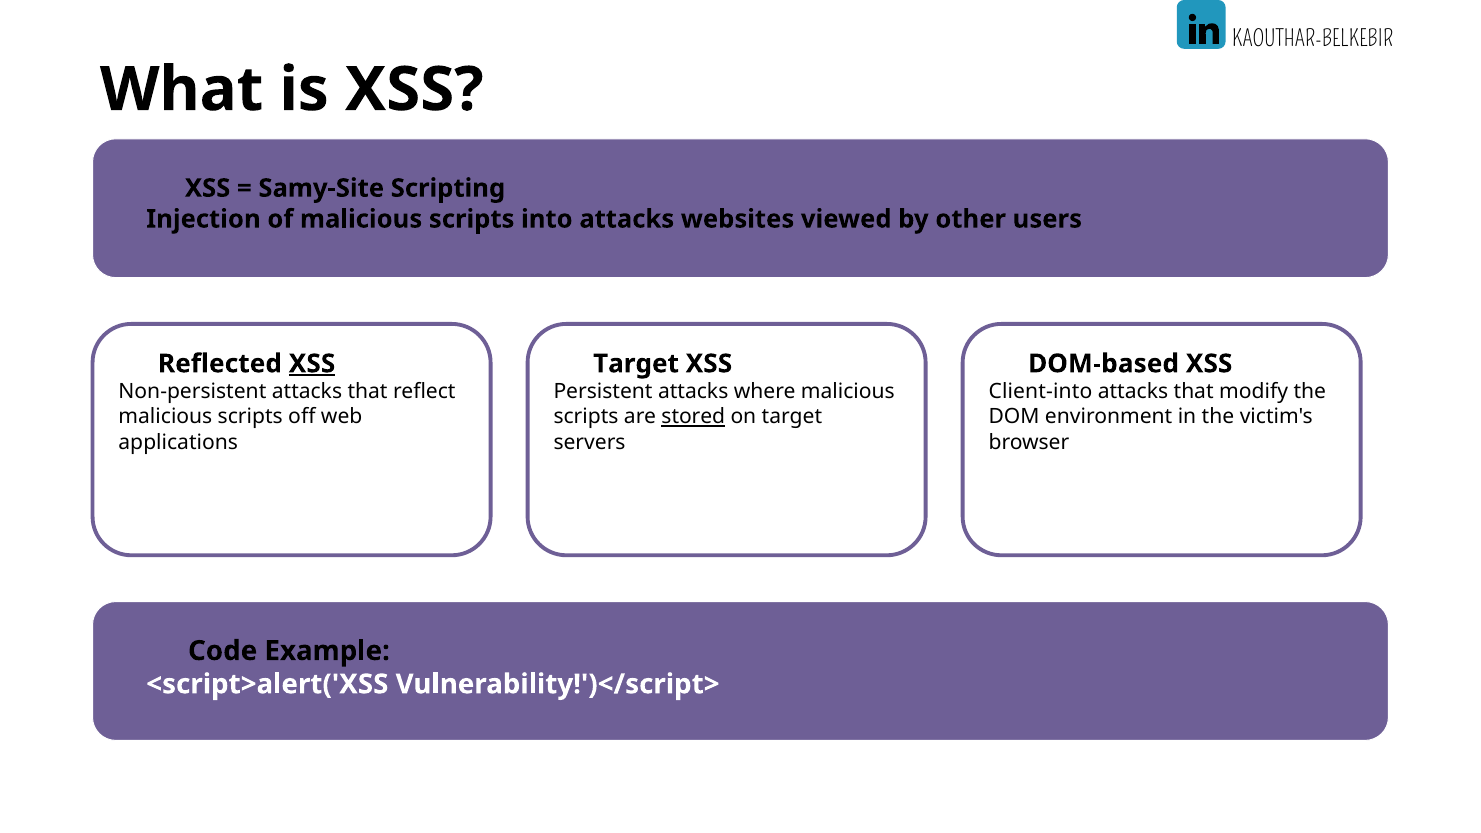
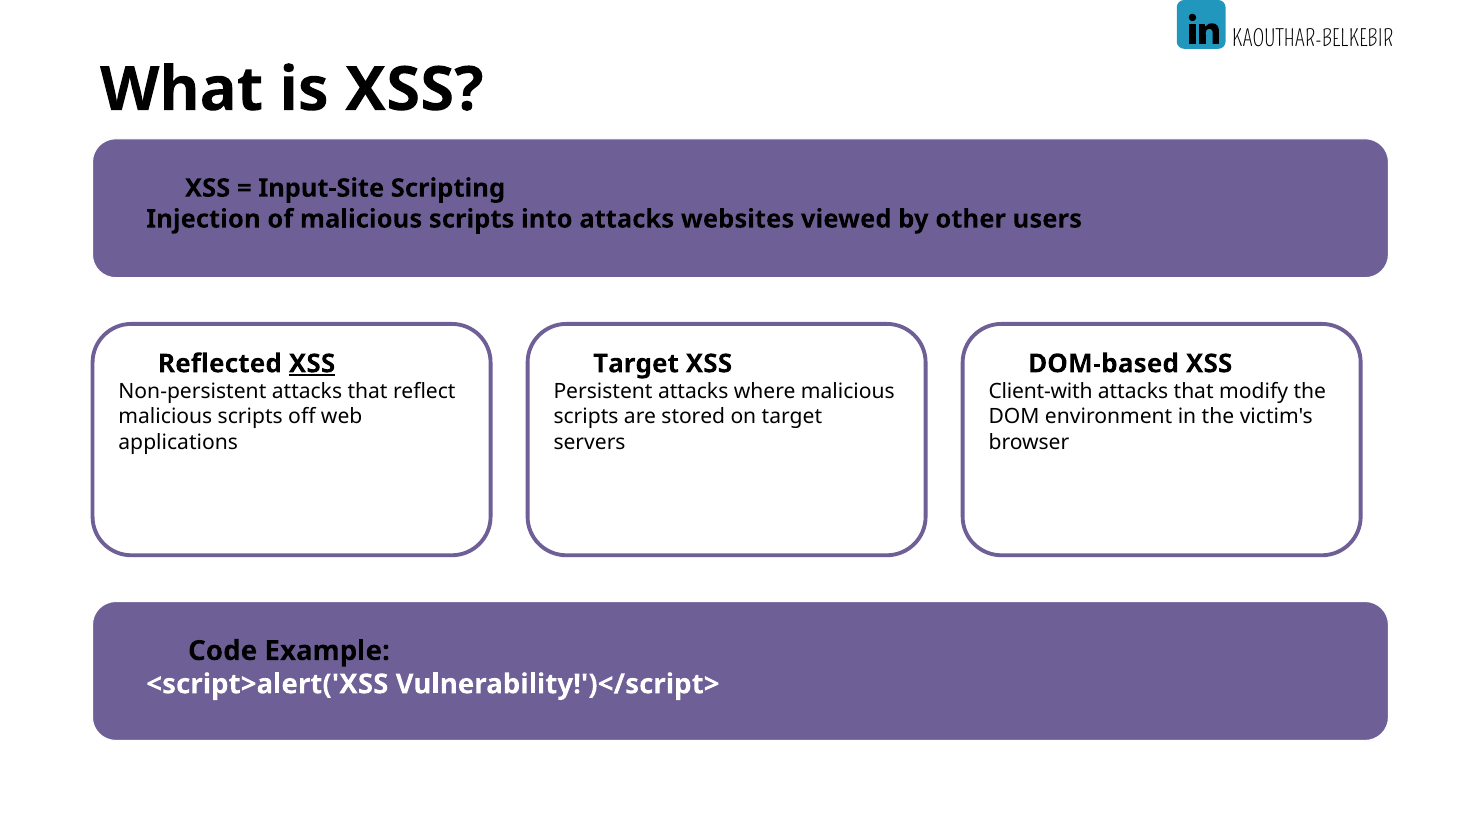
Samy-Site: Samy-Site -> Input-Site
Client-into: Client-into -> Client-with
stored underline: present -> none
